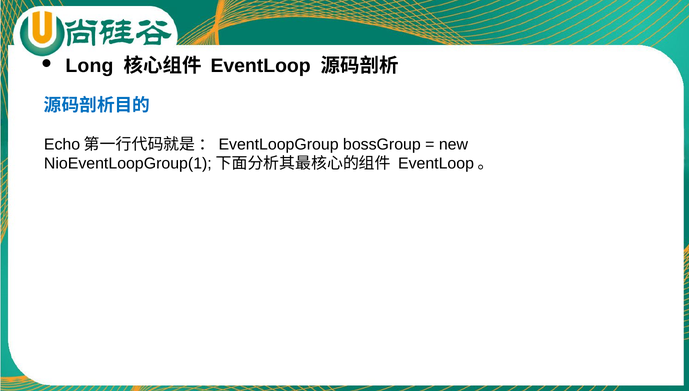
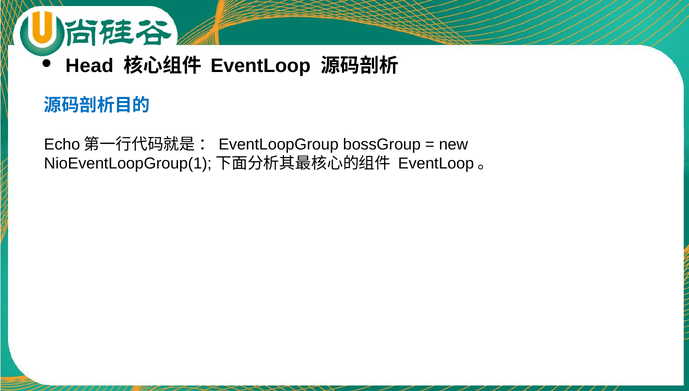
Long: Long -> Head
